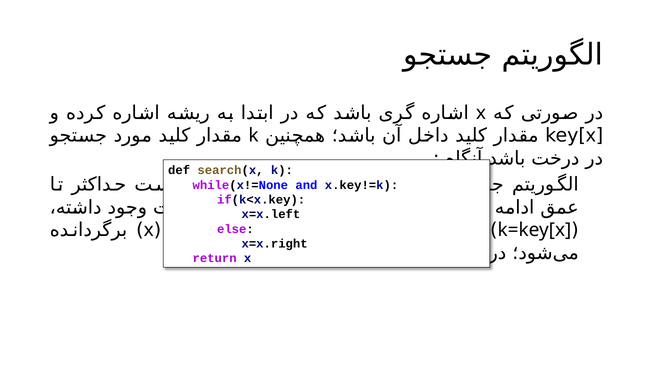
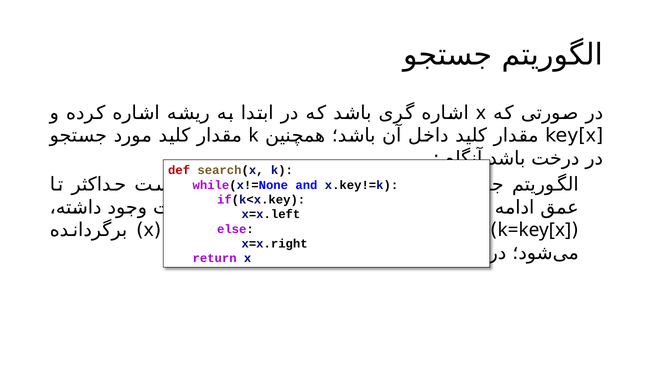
def colour: black -> red
